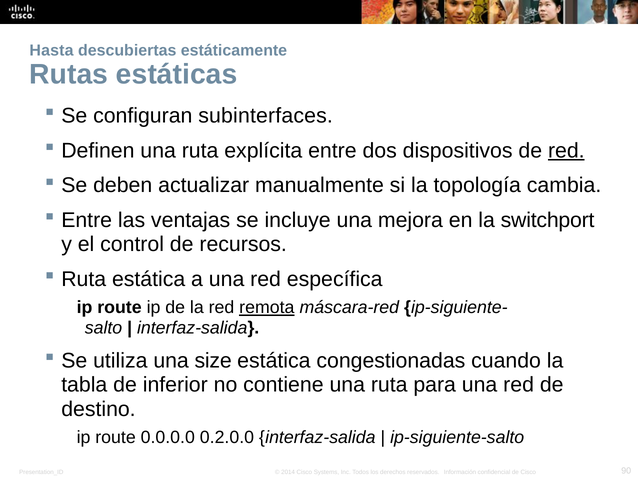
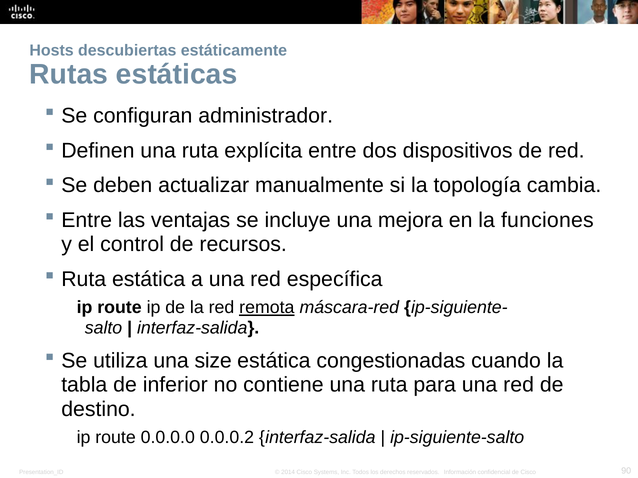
Hasta: Hasta -> Hosts
subinterfaces: subinterfaces -> administrador
red at (566, 151) underline: present -> none
switchport: switchport -> funciones
0.2.0.0: 0.2.0.0 -> 0.0.0.2
